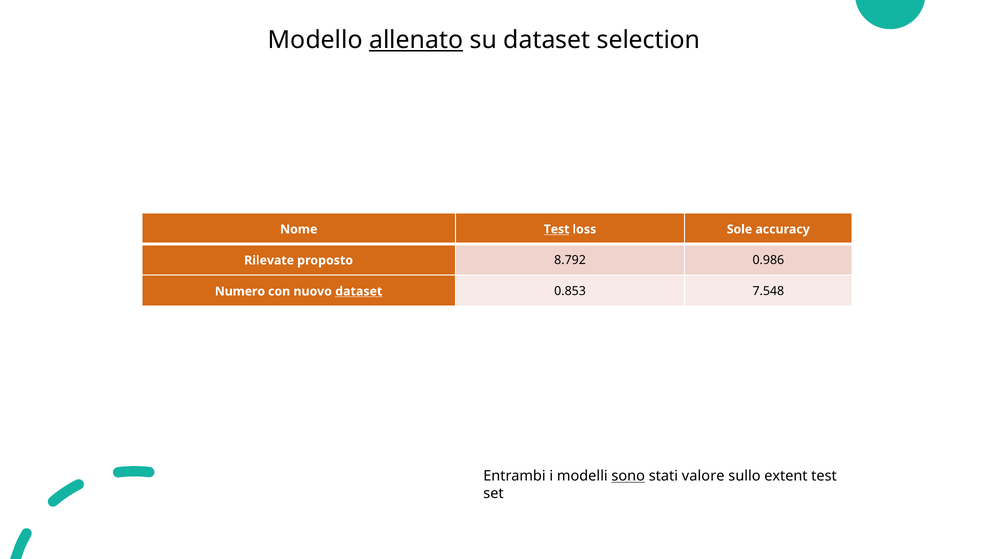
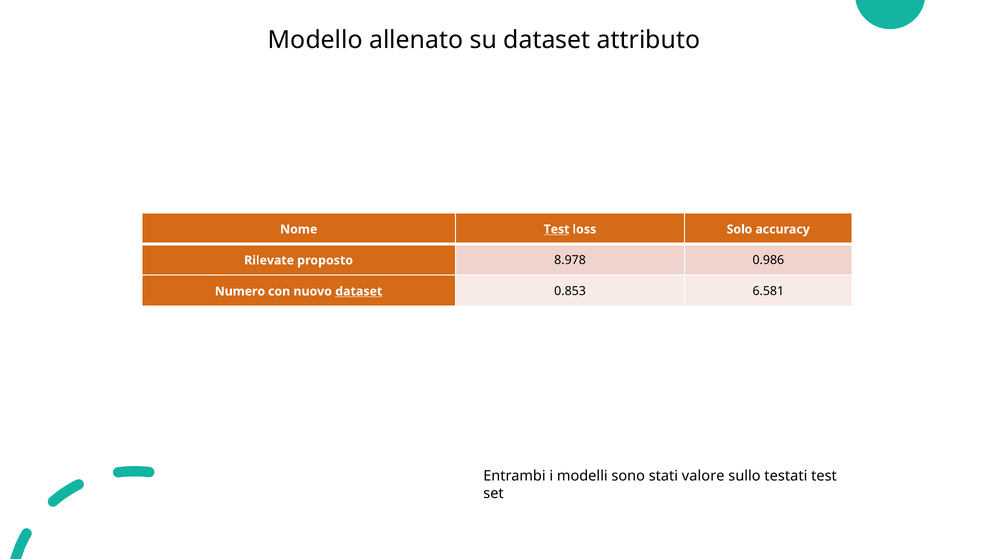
allenato underline: present -> none
selection: selection -> attributo
Sole: Sole -> Solo
8.792: 8.792 -> 8.978
7.548: 7.548 -> 6.581
sono underline: present -> none
extent: extent -> testati
